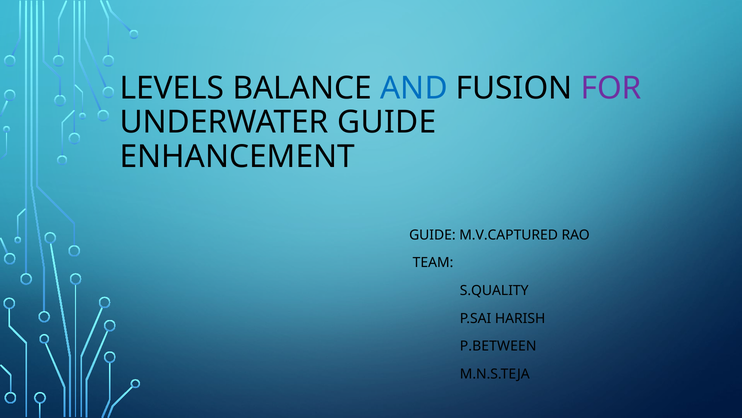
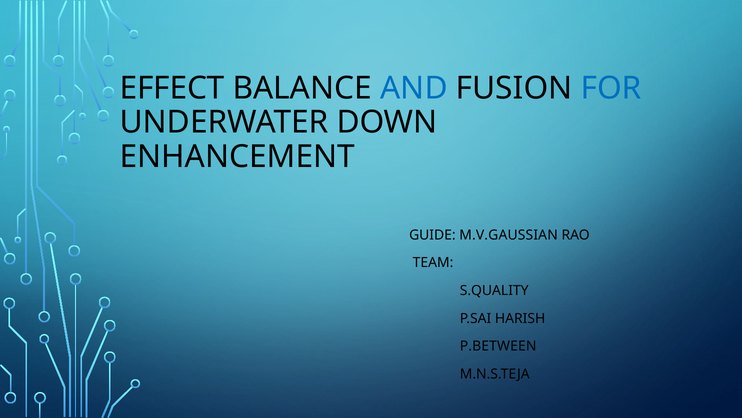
LEVELS: LEVELS -> EFFECT
FOR colour: purple -> blue
UNDERWATER GUIDE: GUIDE -> DOWN
M.V.CAPTURED: M.V.CAPTURED -> M.V.GAUSSIAN
